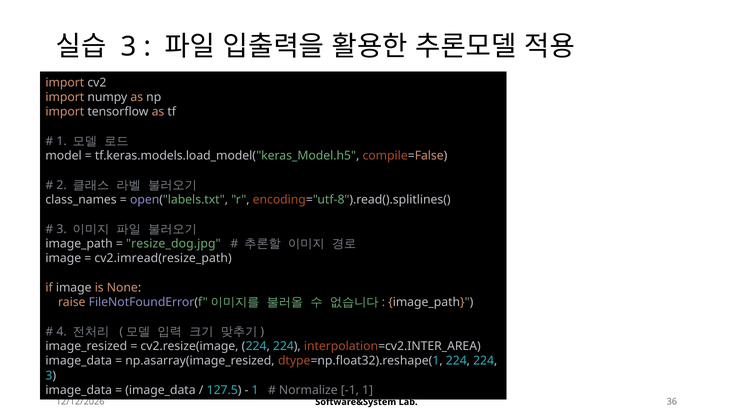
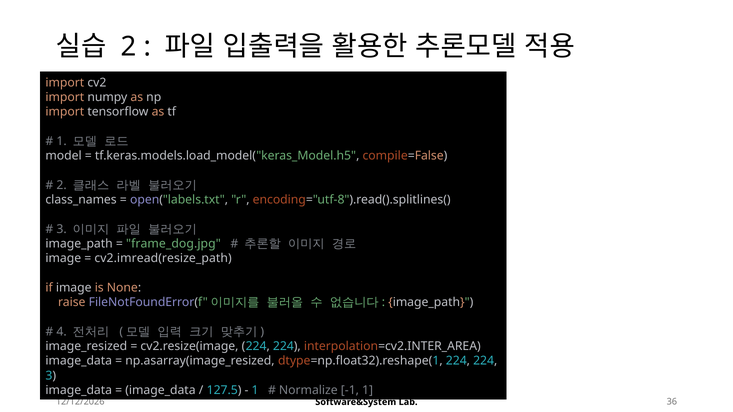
3 at (129, 47): 3 -> 2
resize_dog.jpg: resize_dog.jpg -> frame_dog.jpg
